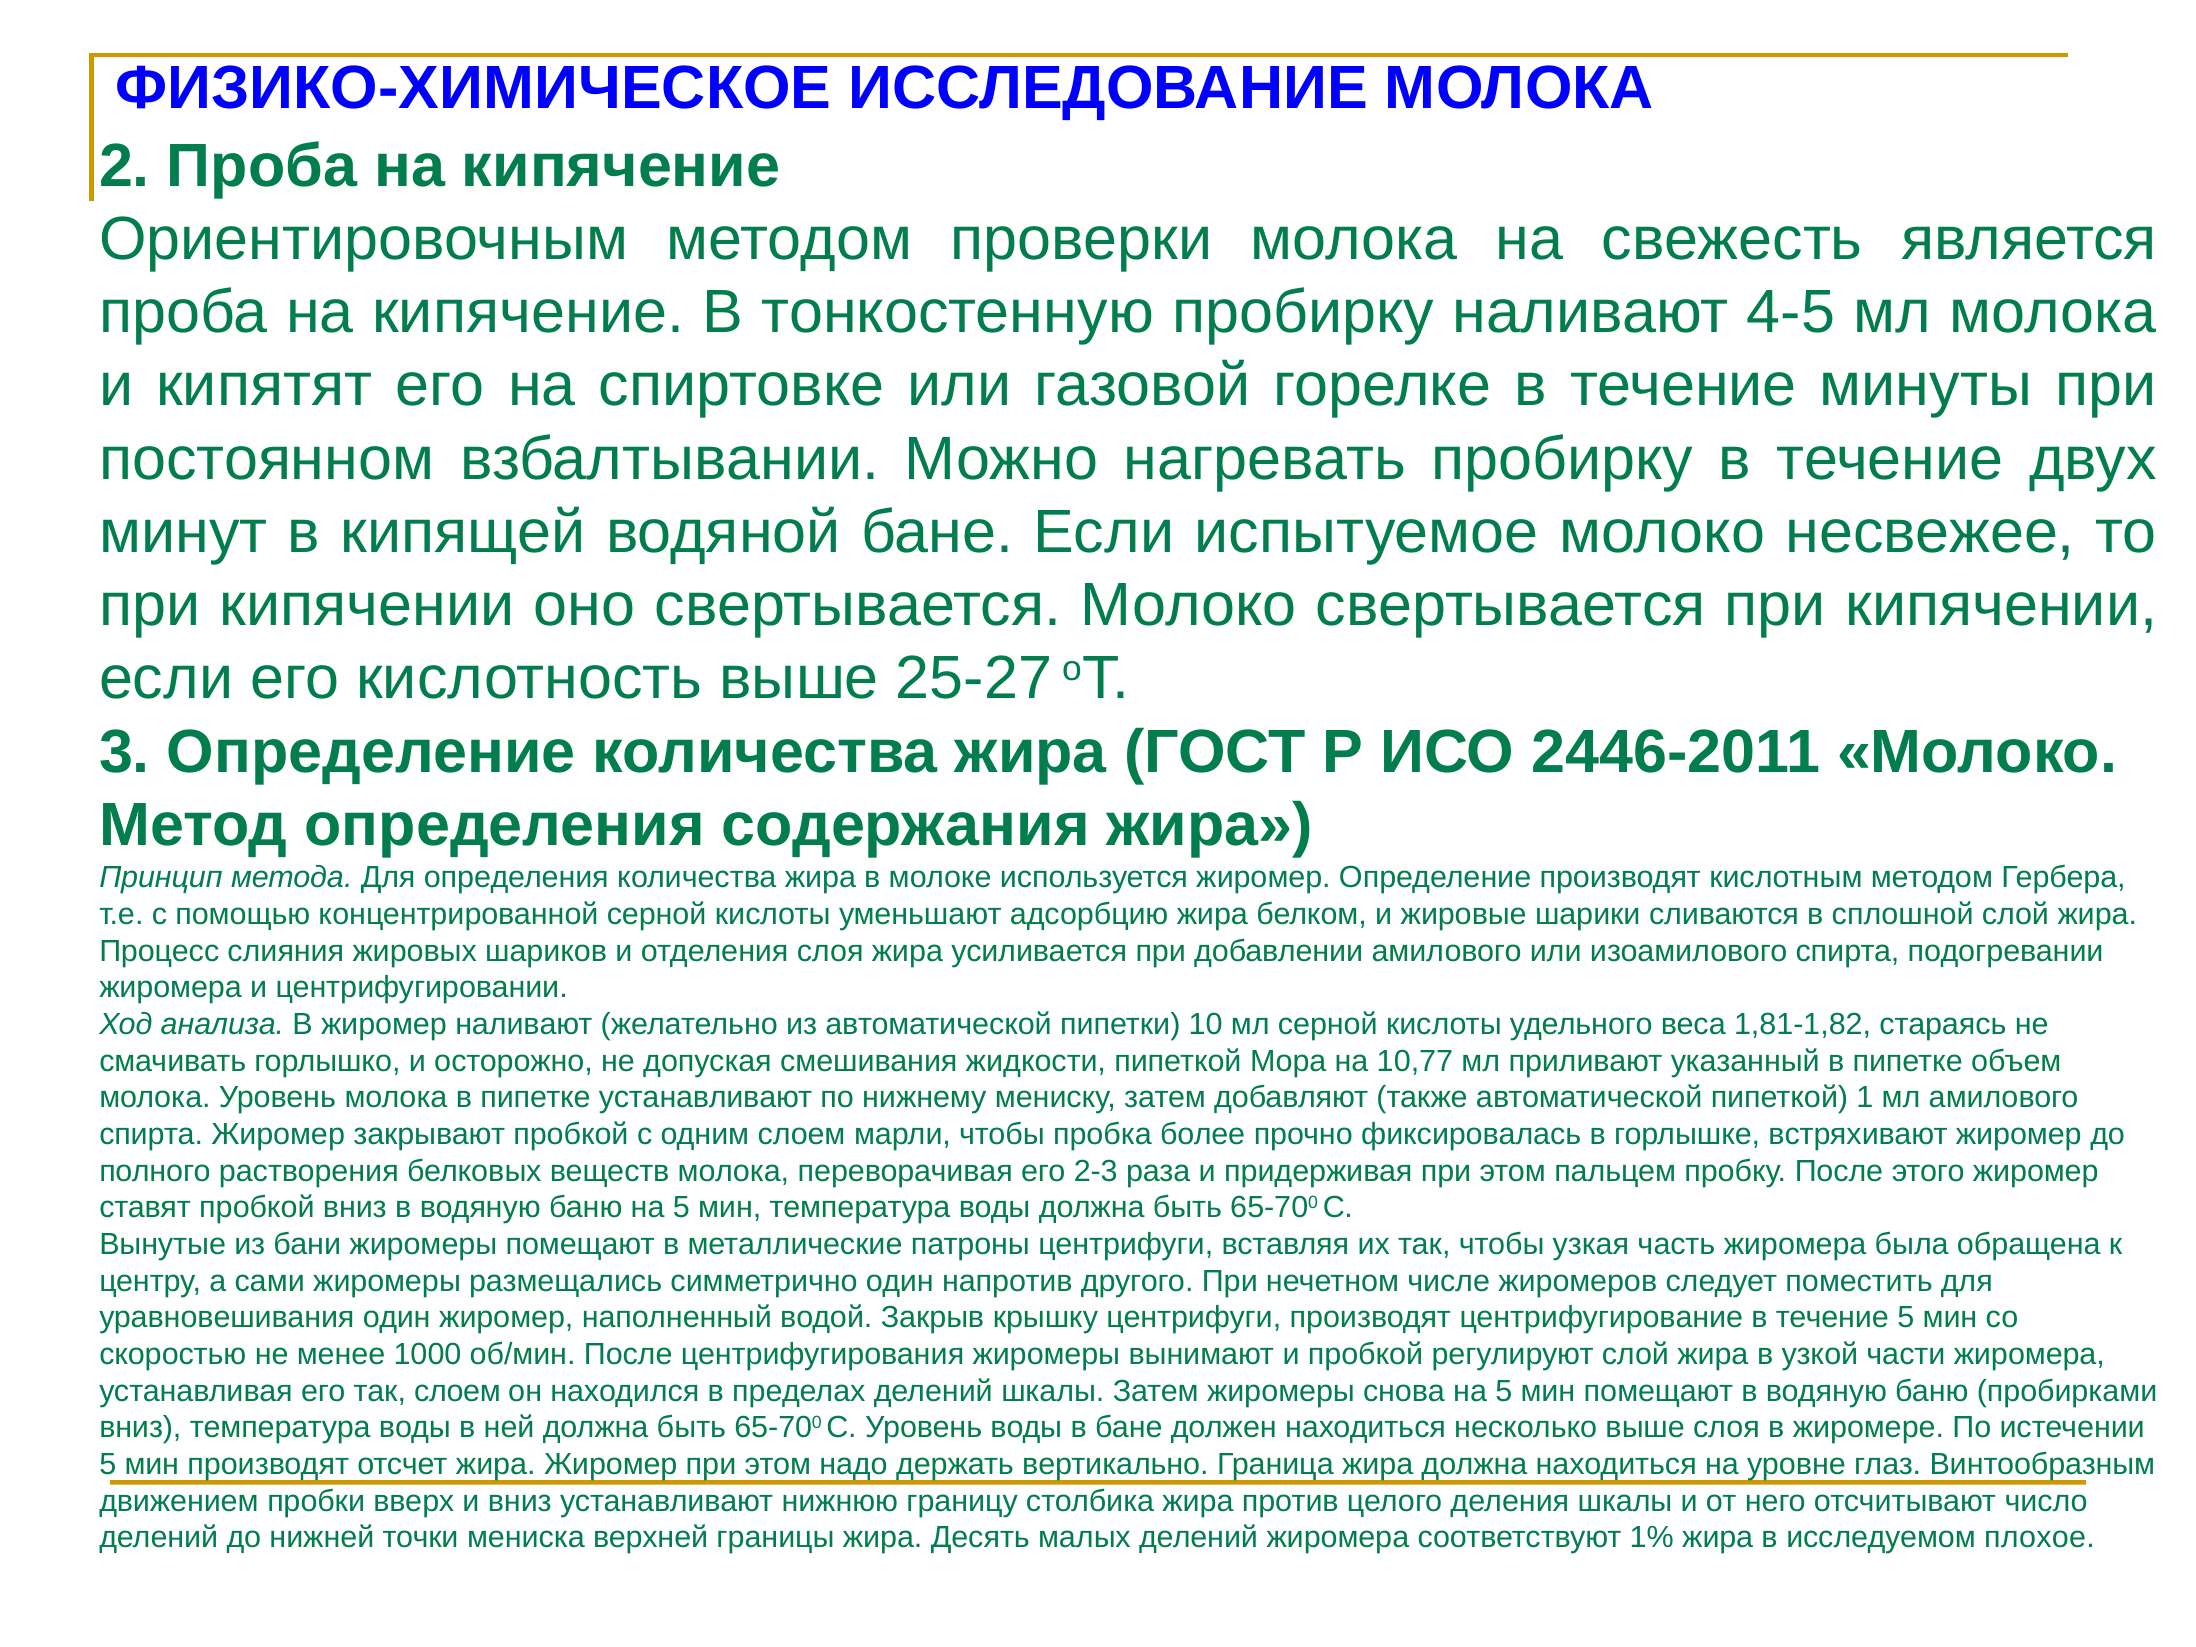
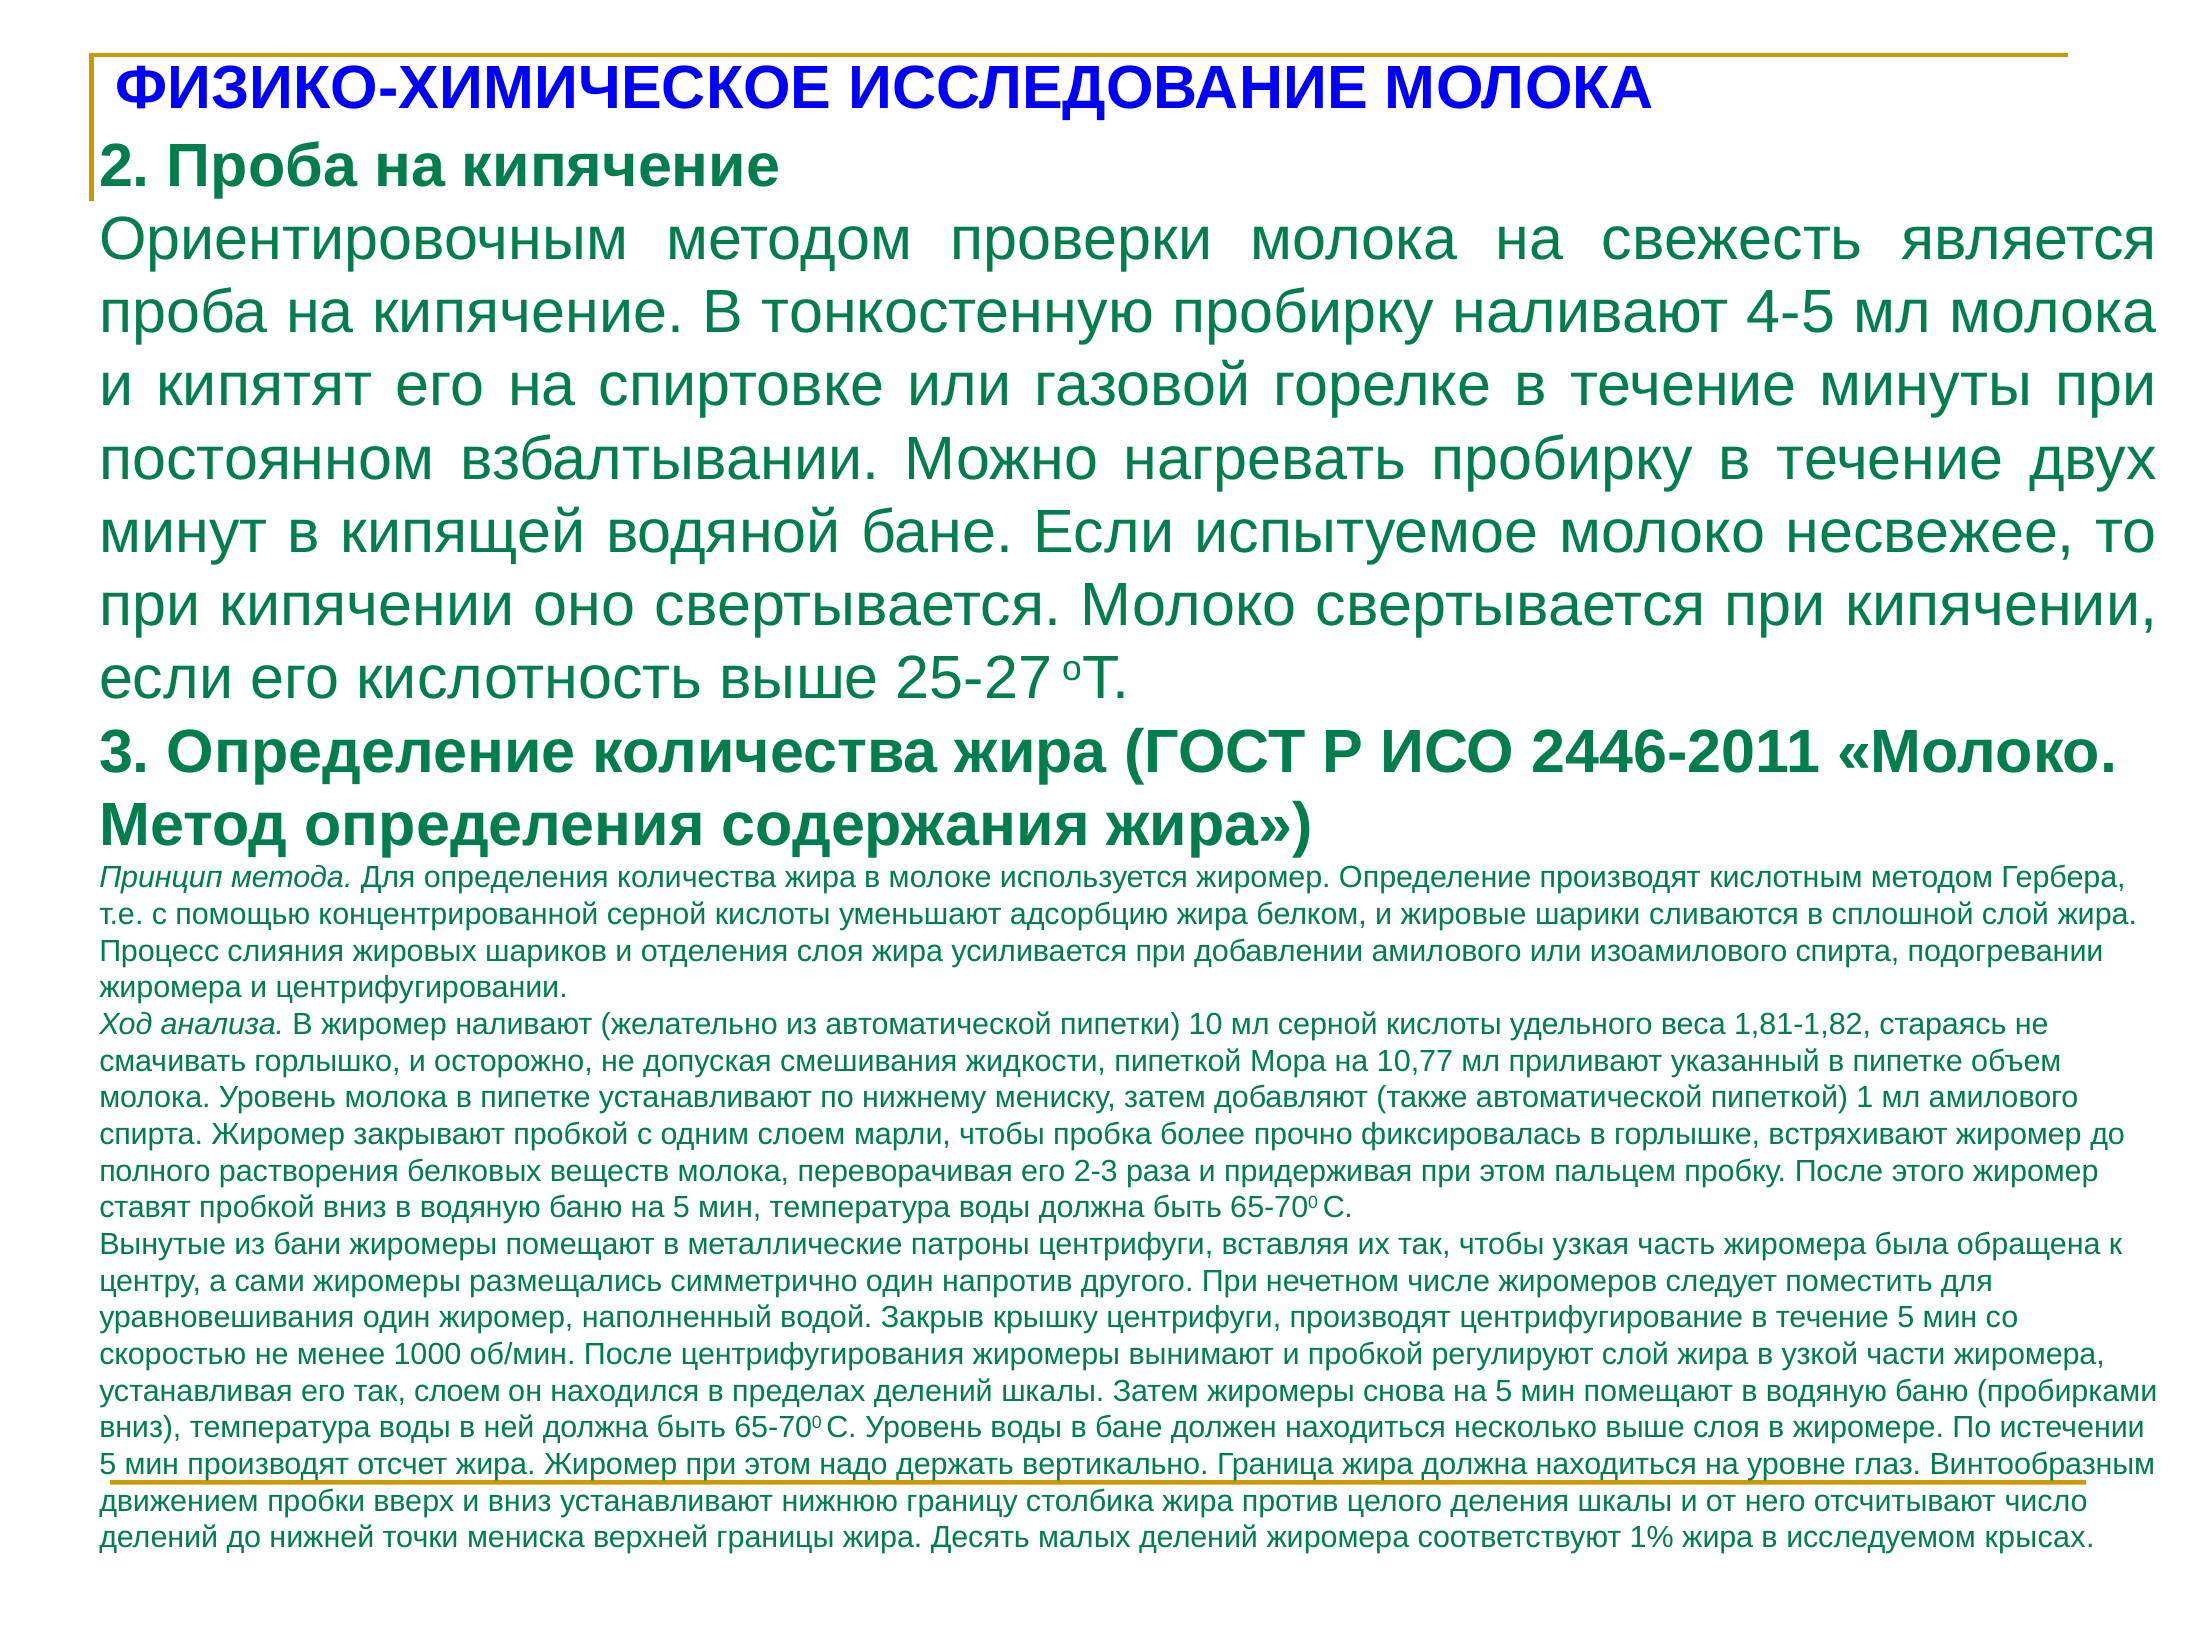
плохое: плохое -> крысах
